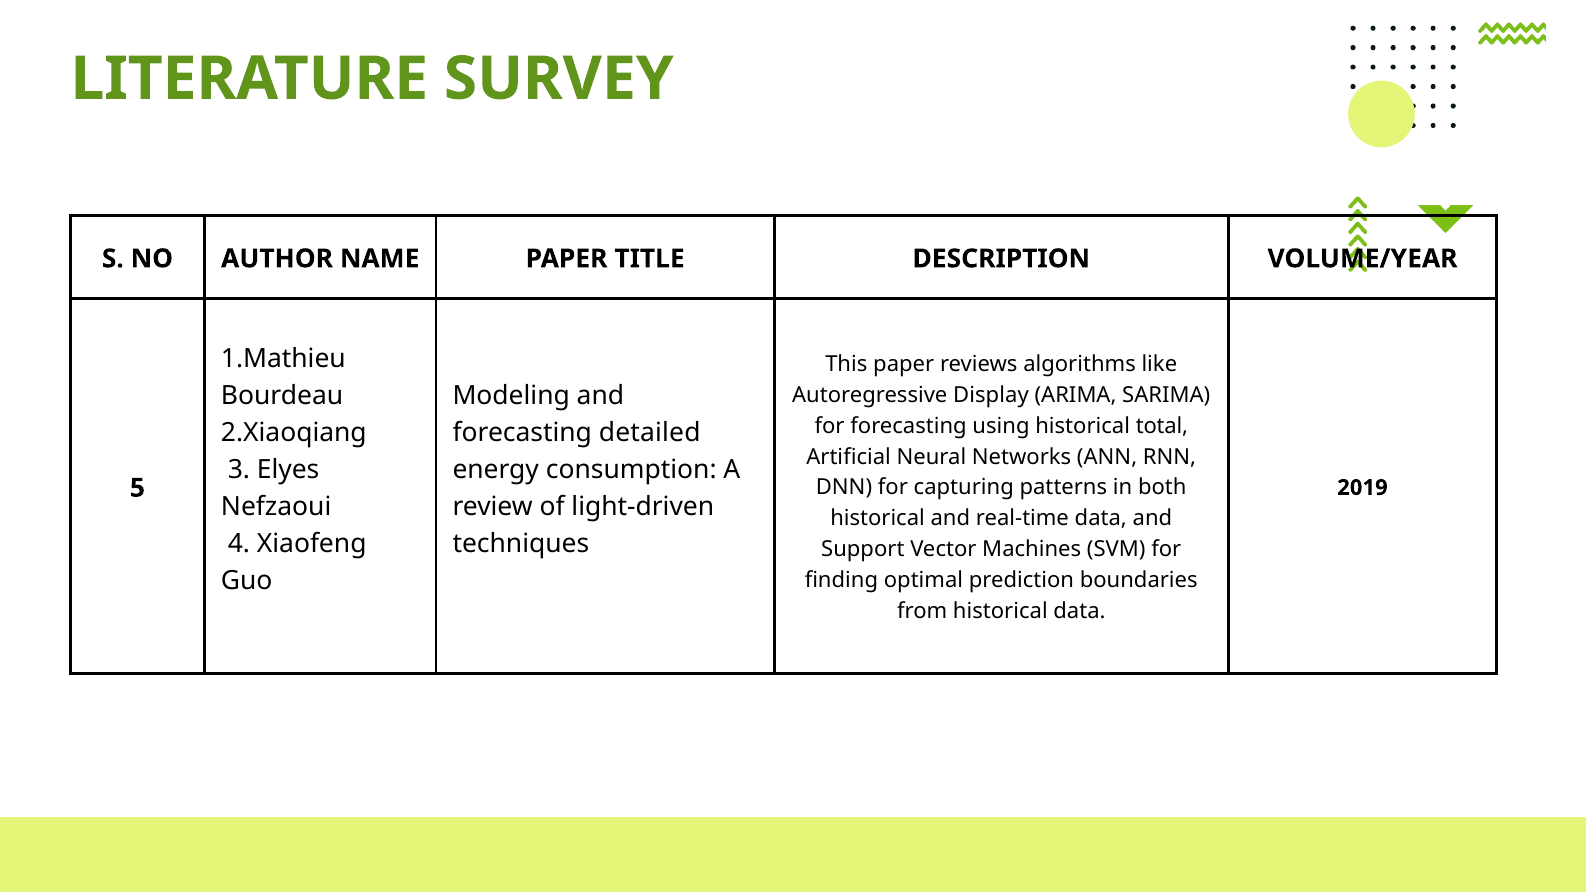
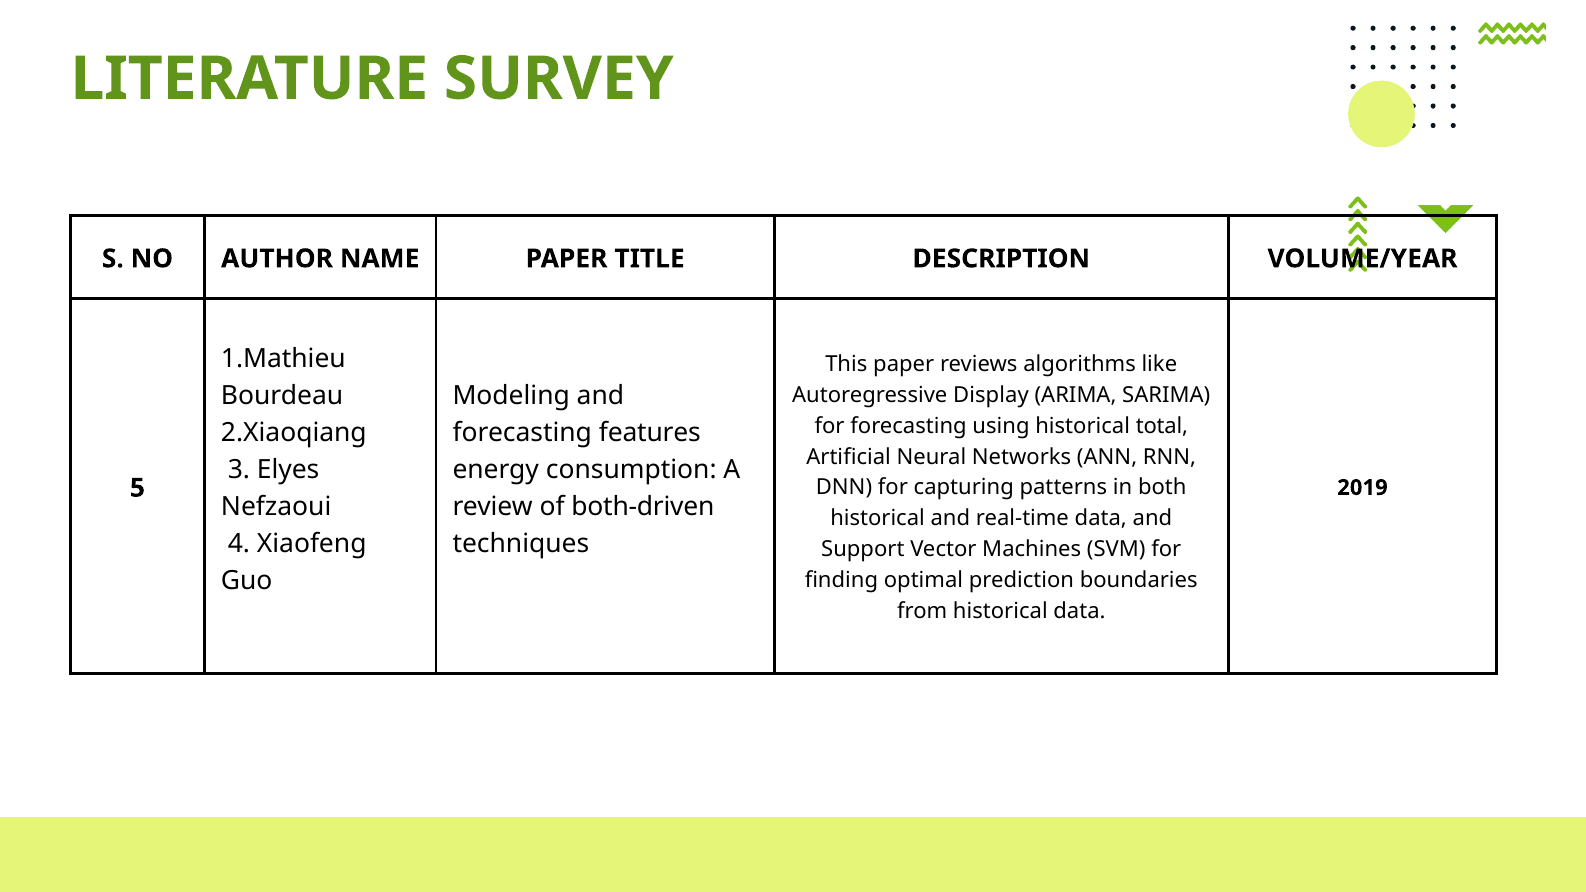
detailed: detailed -> features
light-driven: light-driven -> both-driven
